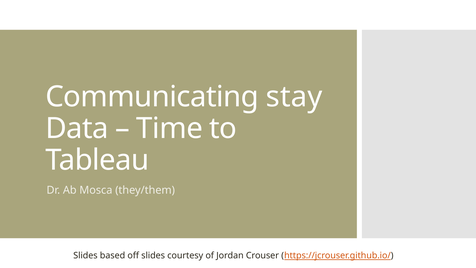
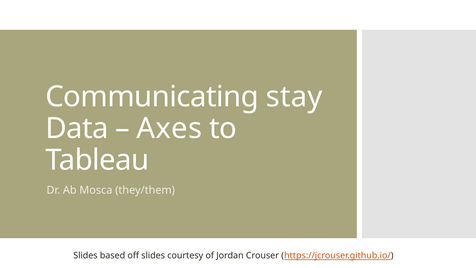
Time: Time -> Axes
